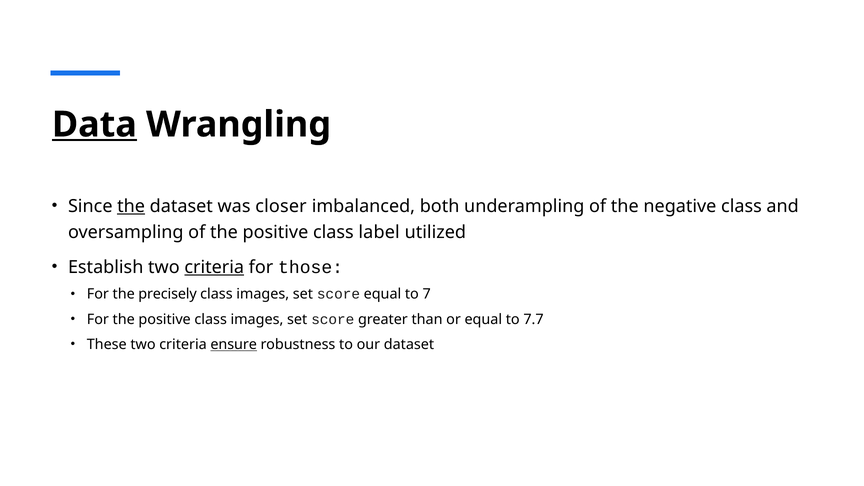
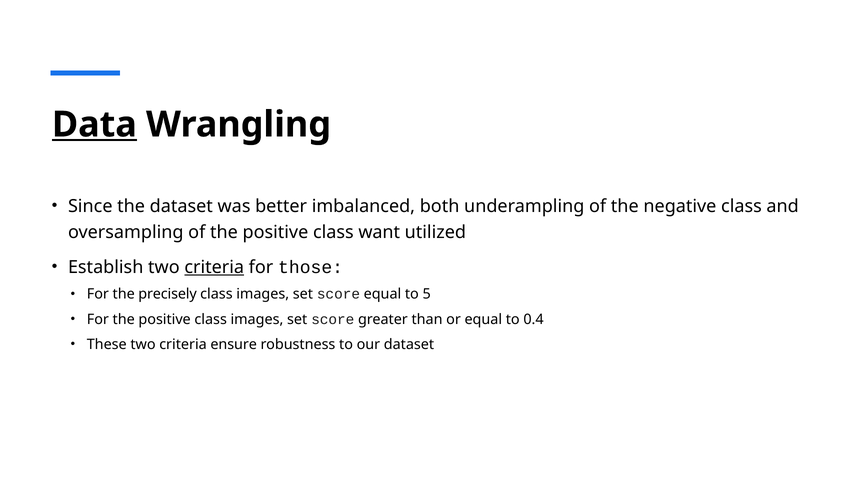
the at (131, 206) underline: present -> none
closer: closer -> better
label: label -> want
7: 7 -> 5
7.7: 7.7 -> 0.4
ensure underline: present -> none
